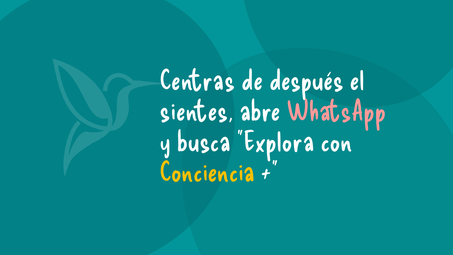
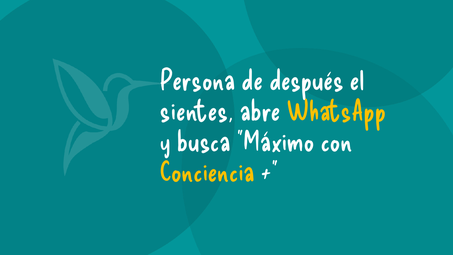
Centras: Centras -> Persona
WhatsApp colour: pink -> yellow
Explora: Explora -> Máximo
